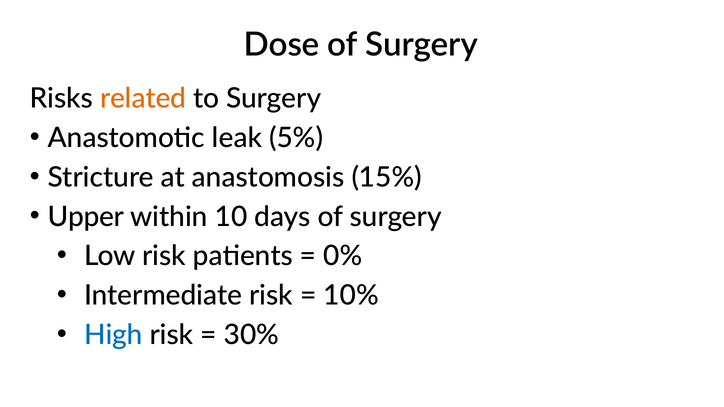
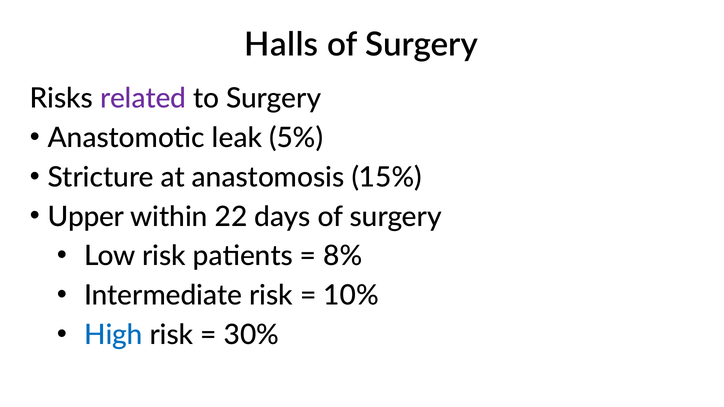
Dose: Dose -> Halls
related colour: orange -> purple
10: 10 -> 22
0%: 0% -> 8%
